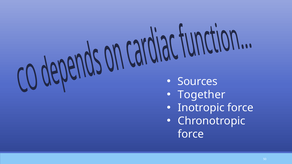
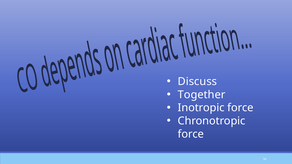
Sources: Sources -> Discuss
